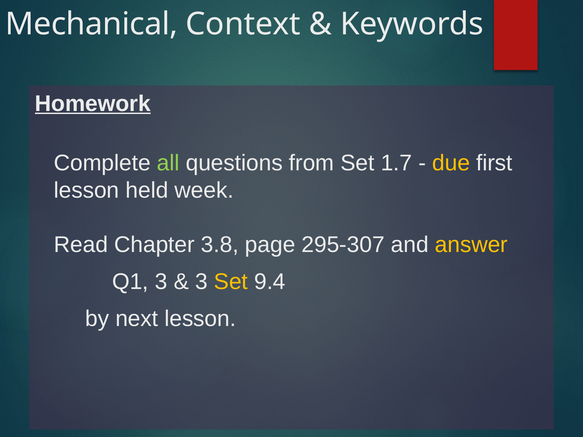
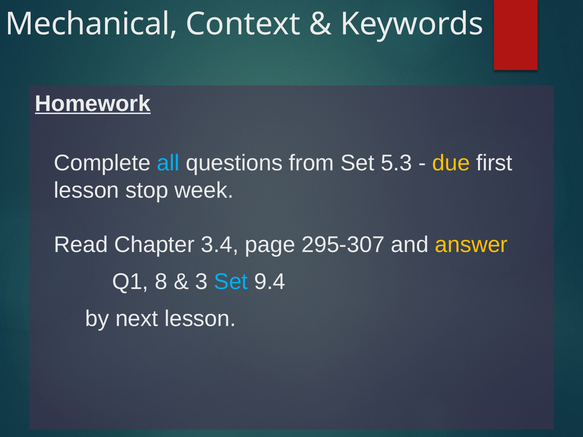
all colour: light green -> light blue
1.7: 1.7 -> 5.3
held: held -> stop
3.8: 3.8 -> 3.4
Q1 3: 3 -> 8
Set at (231, 282) colour: yellow -> light blue
